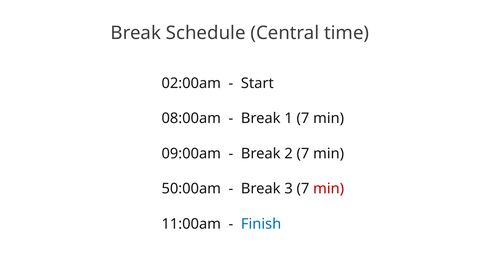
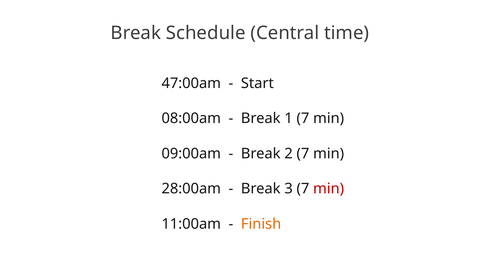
02:00am: 02:00am -> 47:00am
50:00am: 50:00am -> 28:00am
Finish colour: blue -> orange
